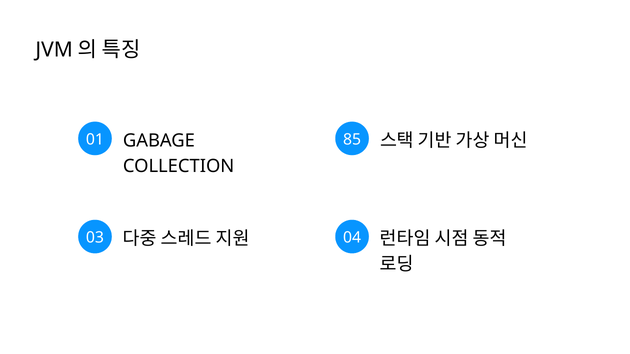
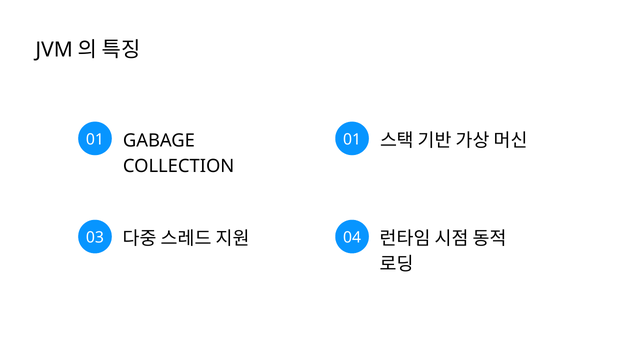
01 85: 85 -> 01
